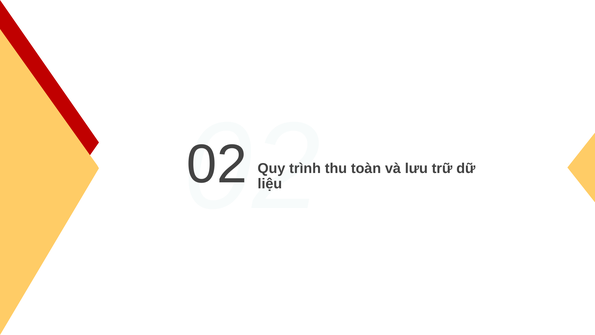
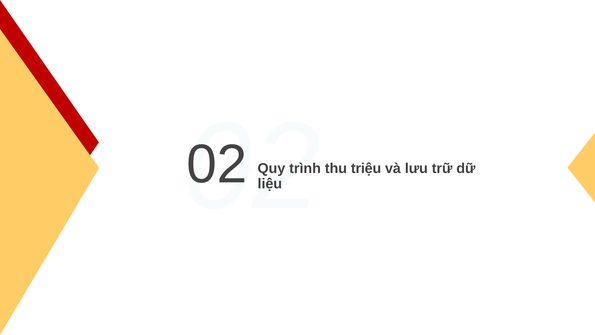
toàn: toàn -> triệu
